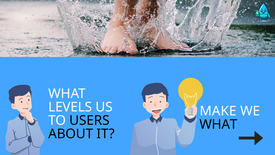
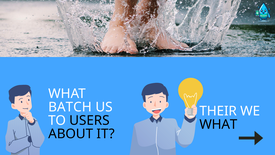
LEVELS: LEVELS -> BATCH
MAKE: MAKE -> THEIR
